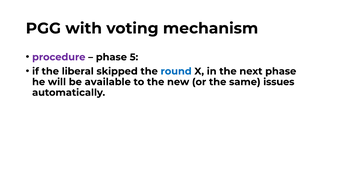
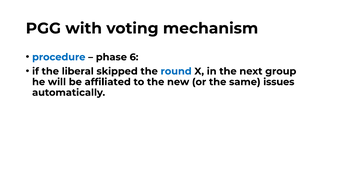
procedure colour: purple -> blue
5: 5 -> 6
next phase: phase -> group
available: available -> affiliated
